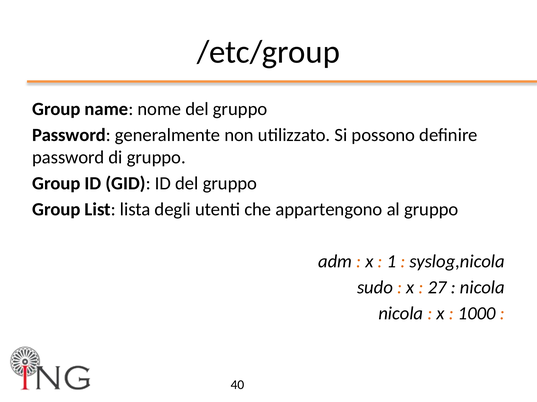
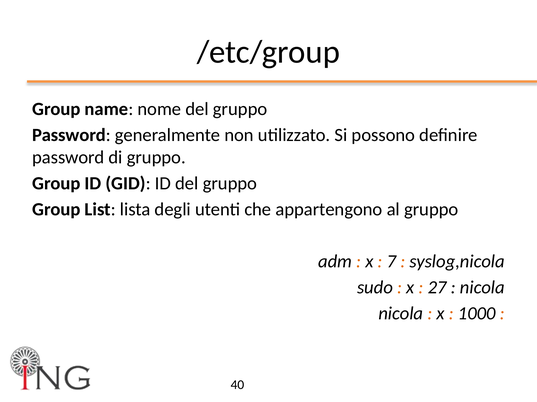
1: 1 -> 7
